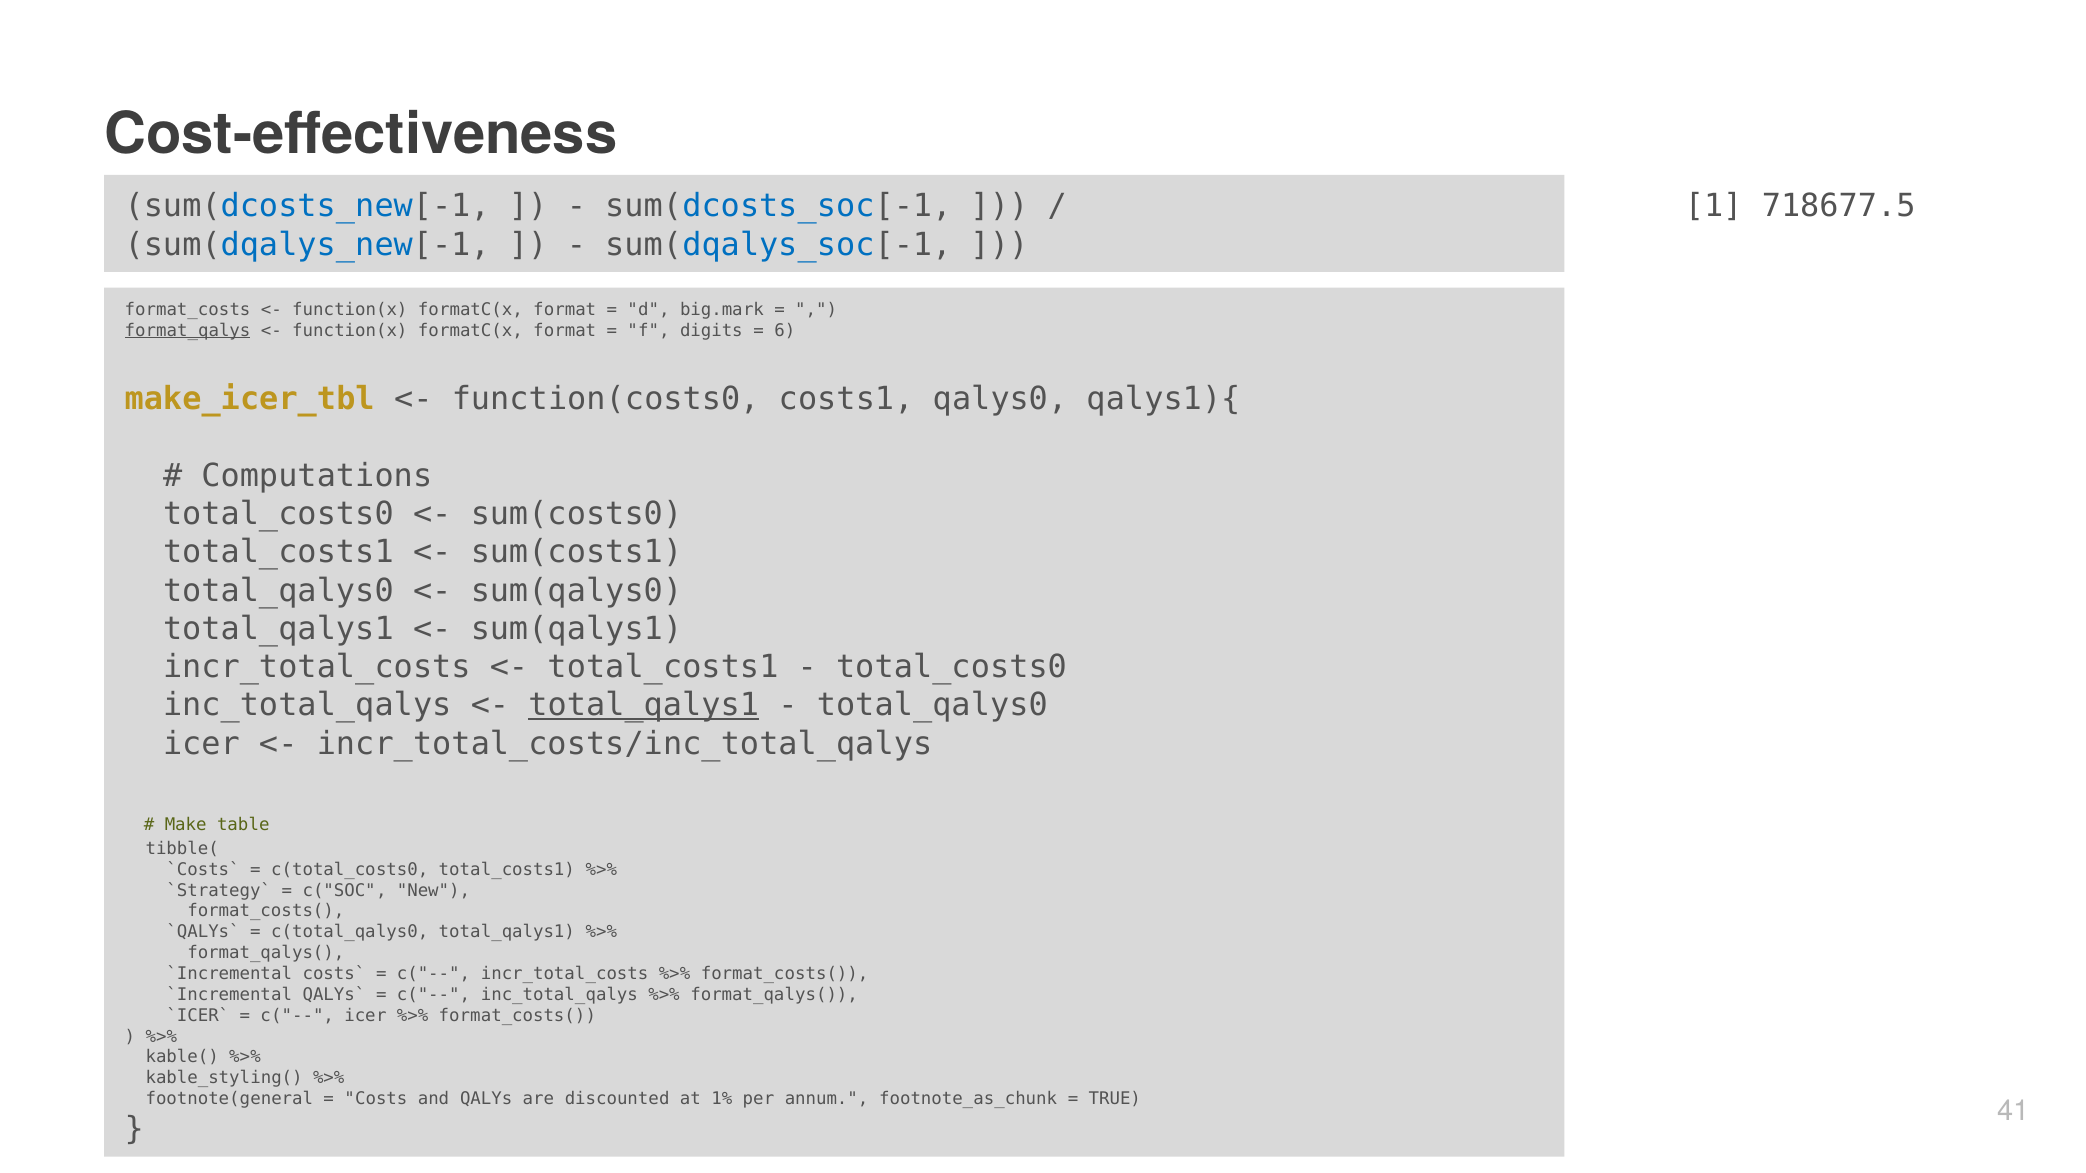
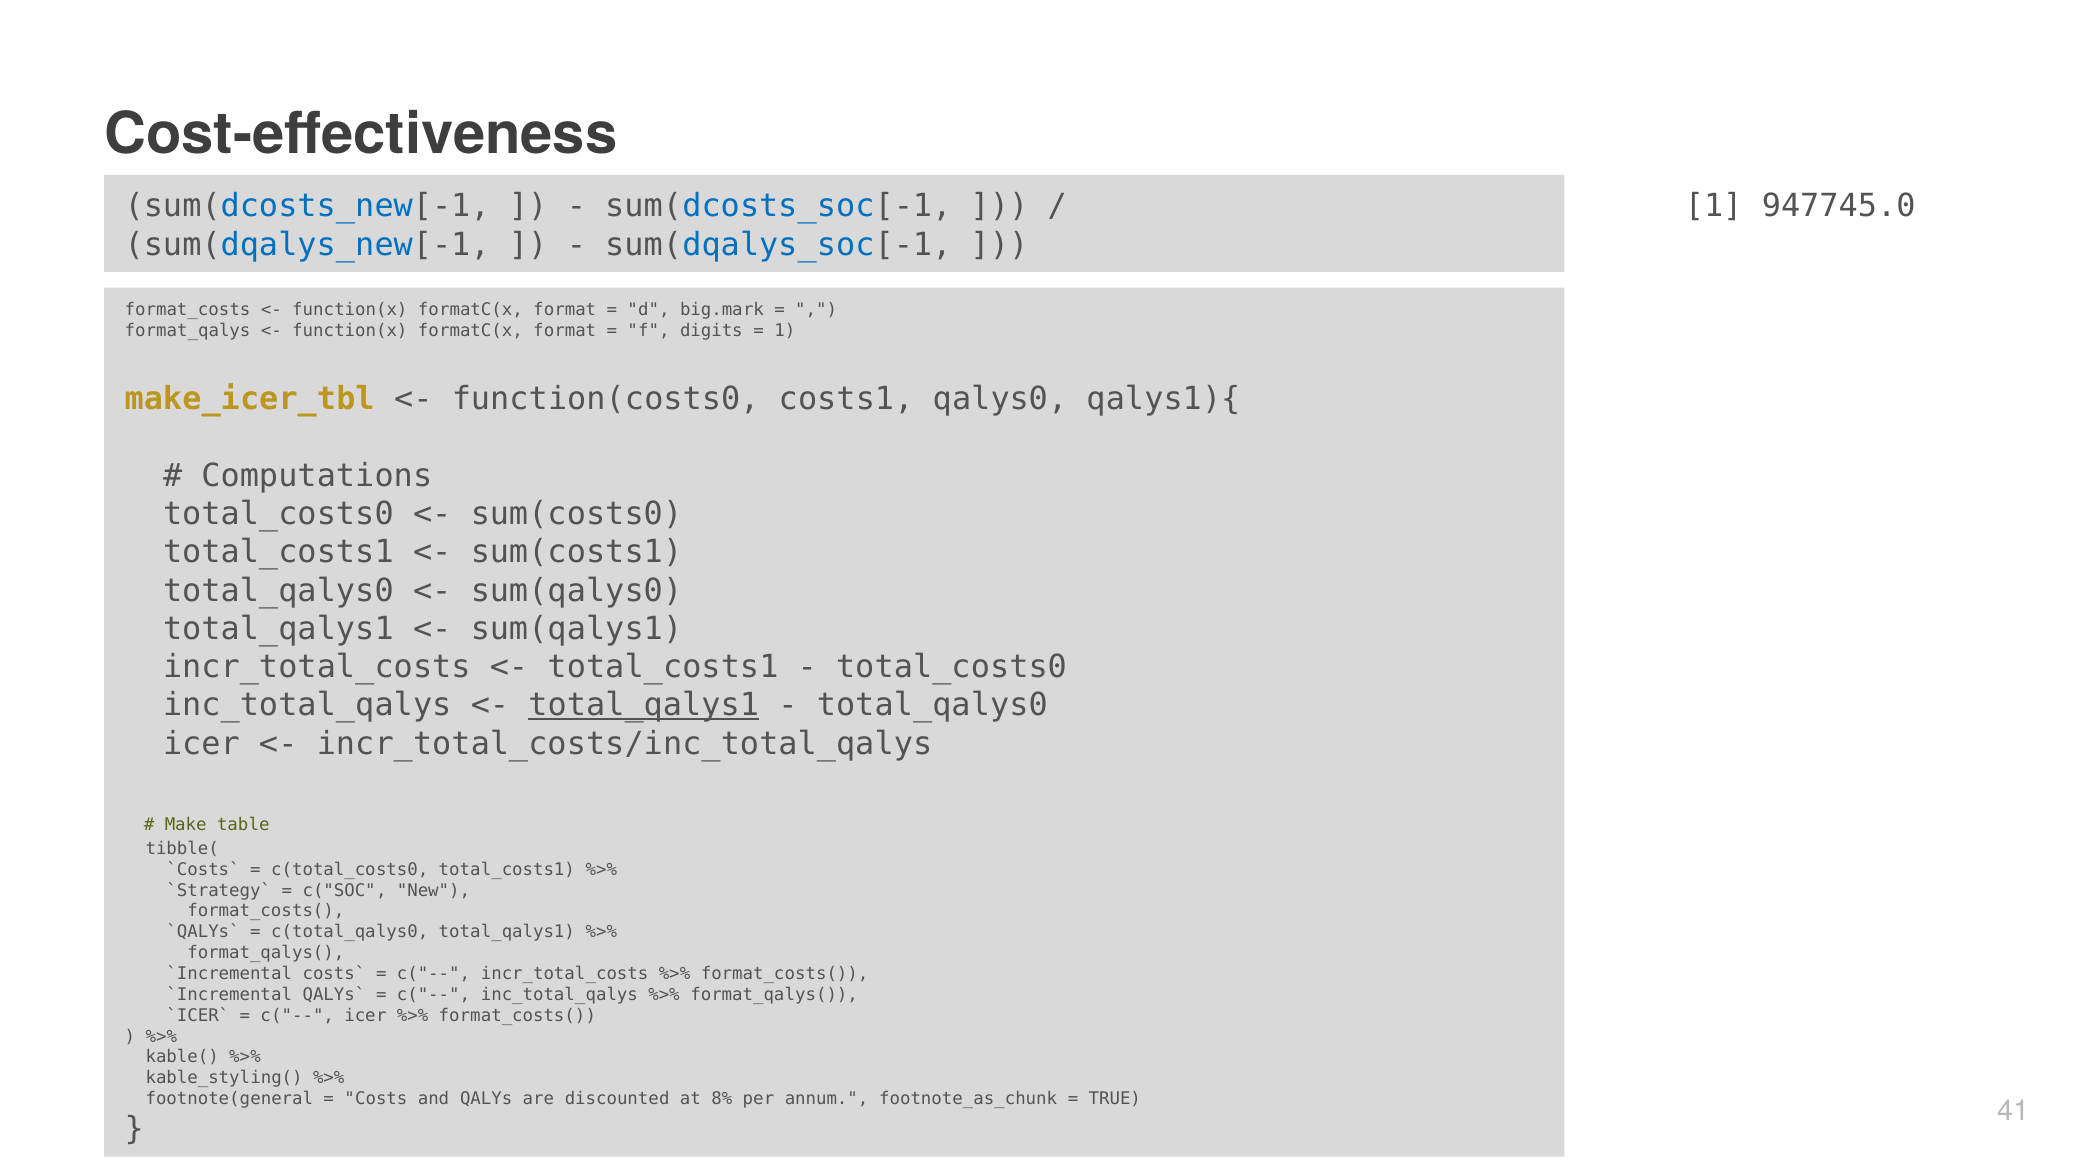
718677.5: 718677.5 -> 947745.0
format_qalys underline: present -> none
6 at (785, 331): 6 -> 1
1%: 1% -> 8%
